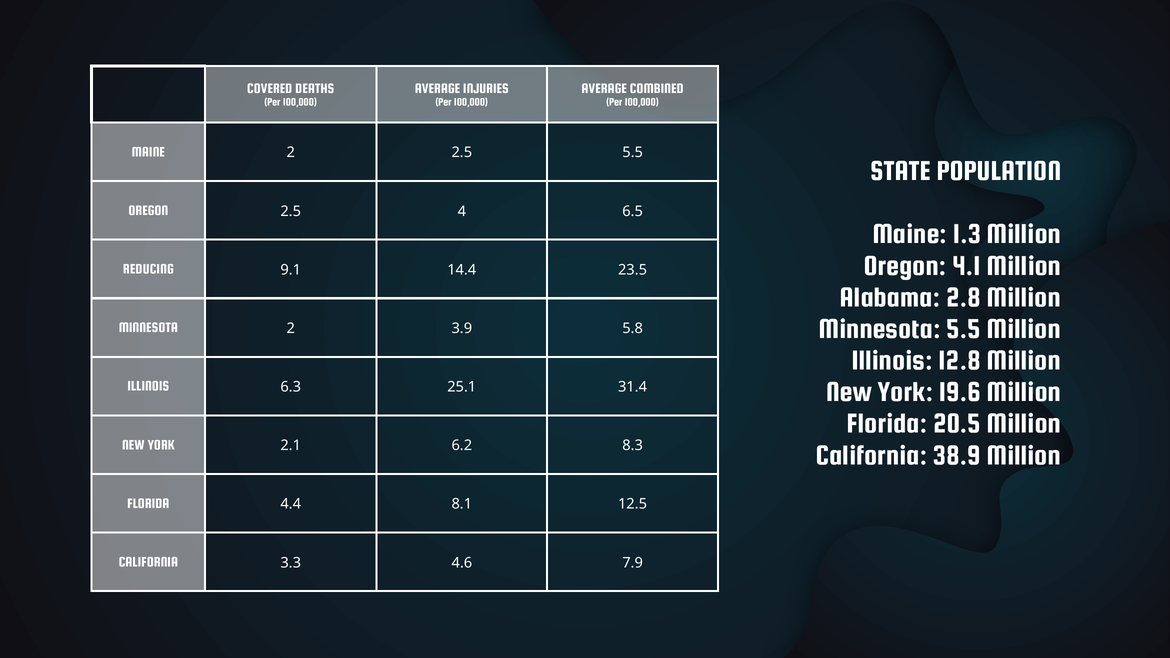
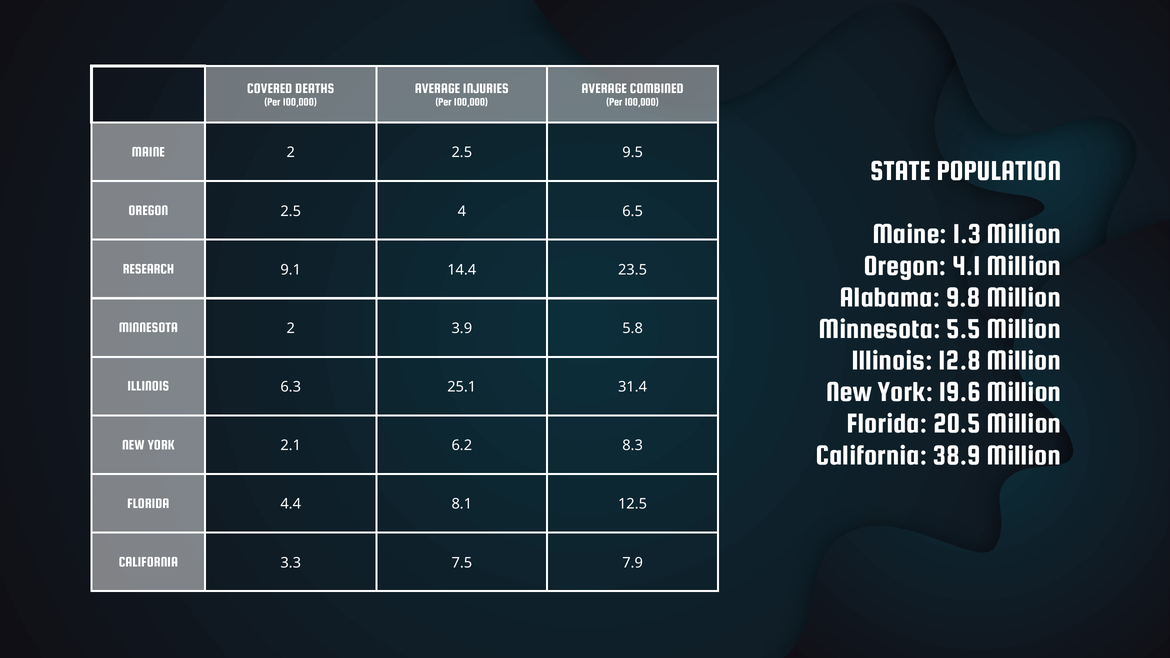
2.5 5.5: 5.5 -> 9.5
REDUCING: REDUCING -> RESEARCH
2.8: 2.8 -> 9.8
4.6: 4.6 -> 7.5
